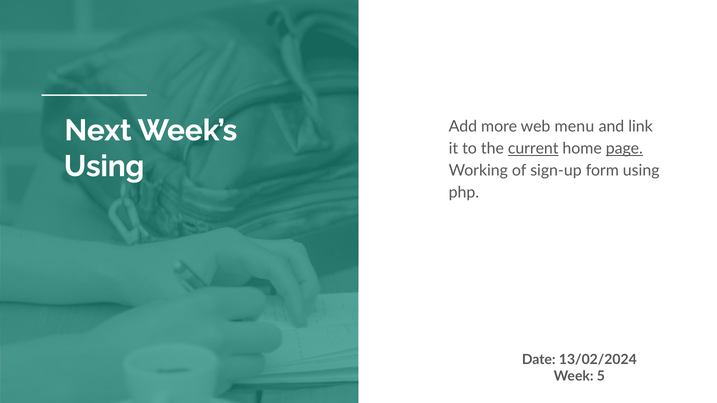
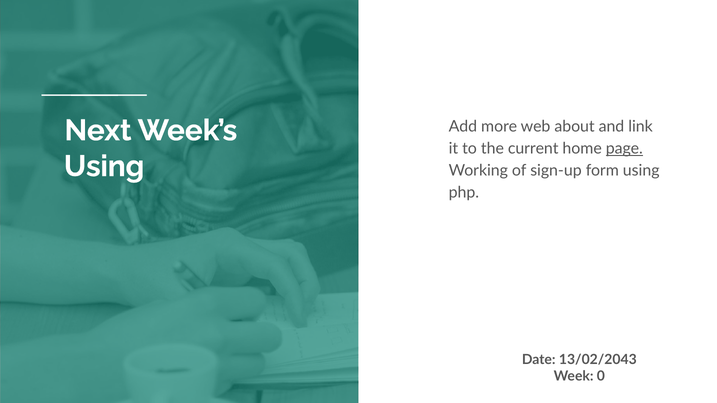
menu: menu -> about
current underline: present -> none
13/02/2024: 13/02/2024 -> 13/02/2043
5: 5 -> 0
